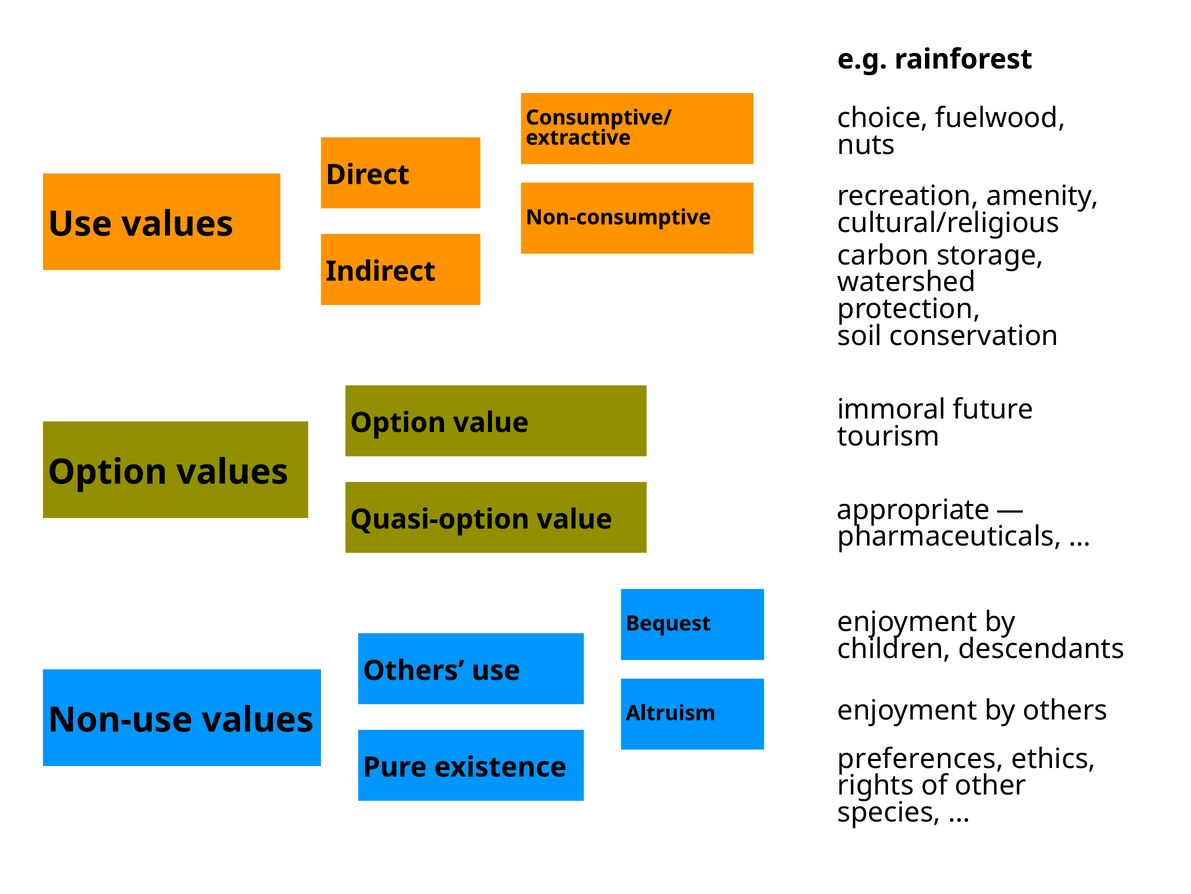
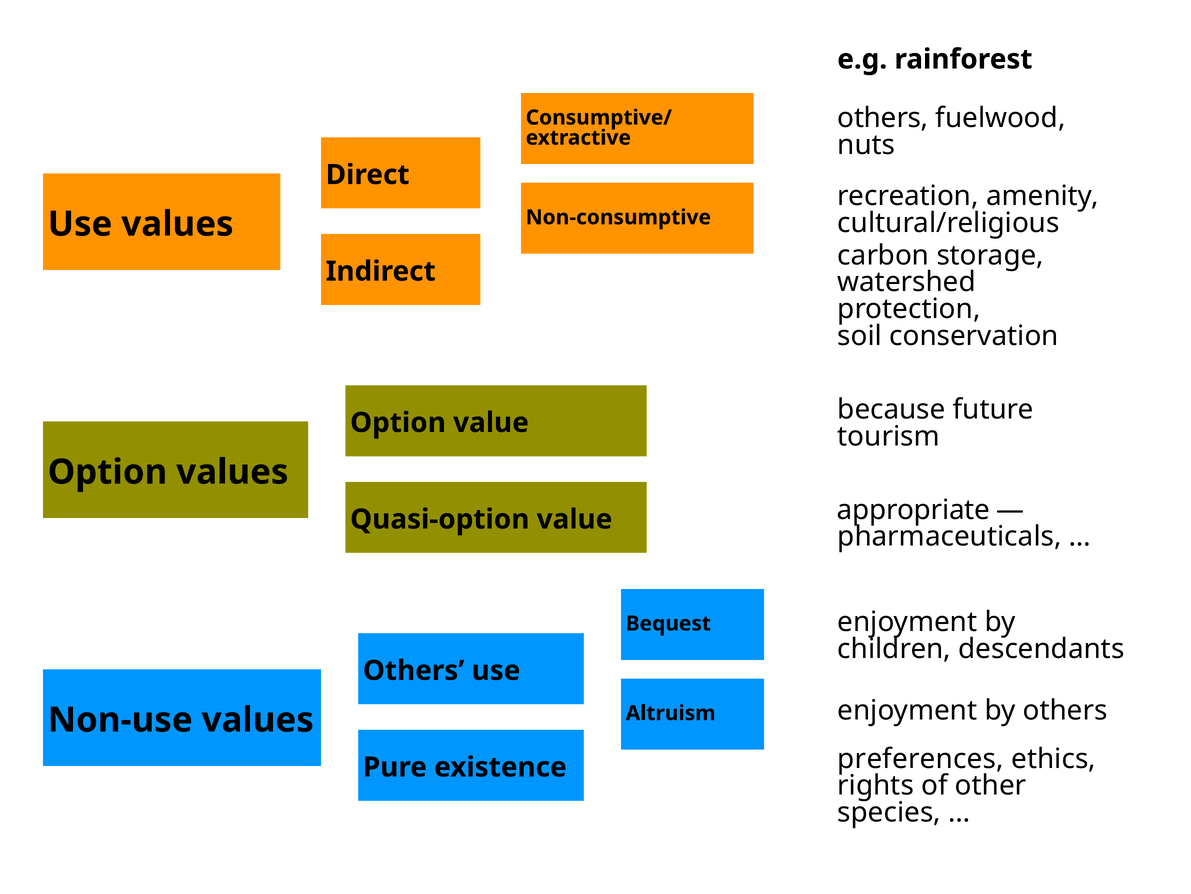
choice at (883, 118): choice -> others
immoral: immoral -> because
